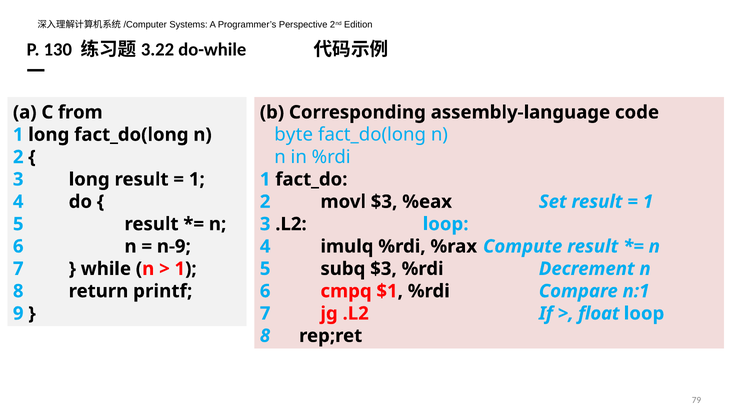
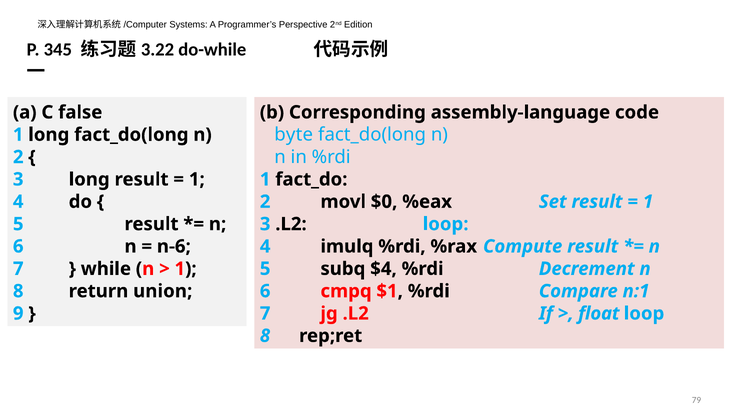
130: 130 -> 345
from: from -> false
movl $3: $3 -> $0
n-9: n-9 -> n-6
subq $3: $3 -> $4
printf: printf -> union
